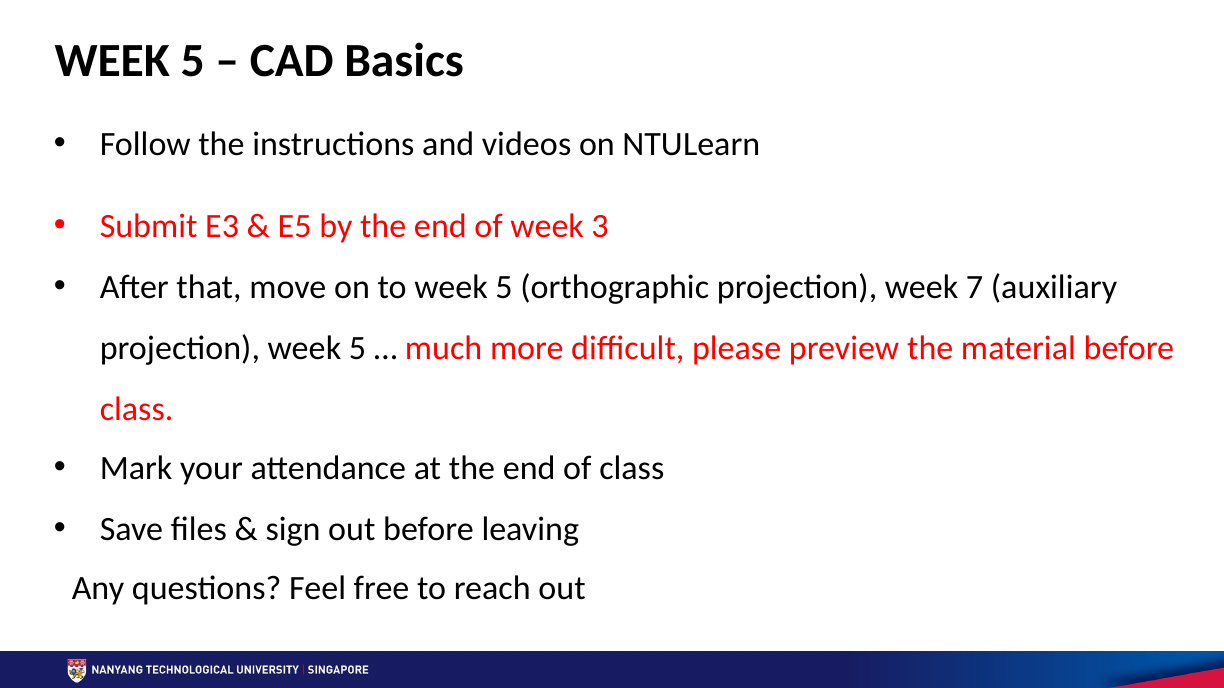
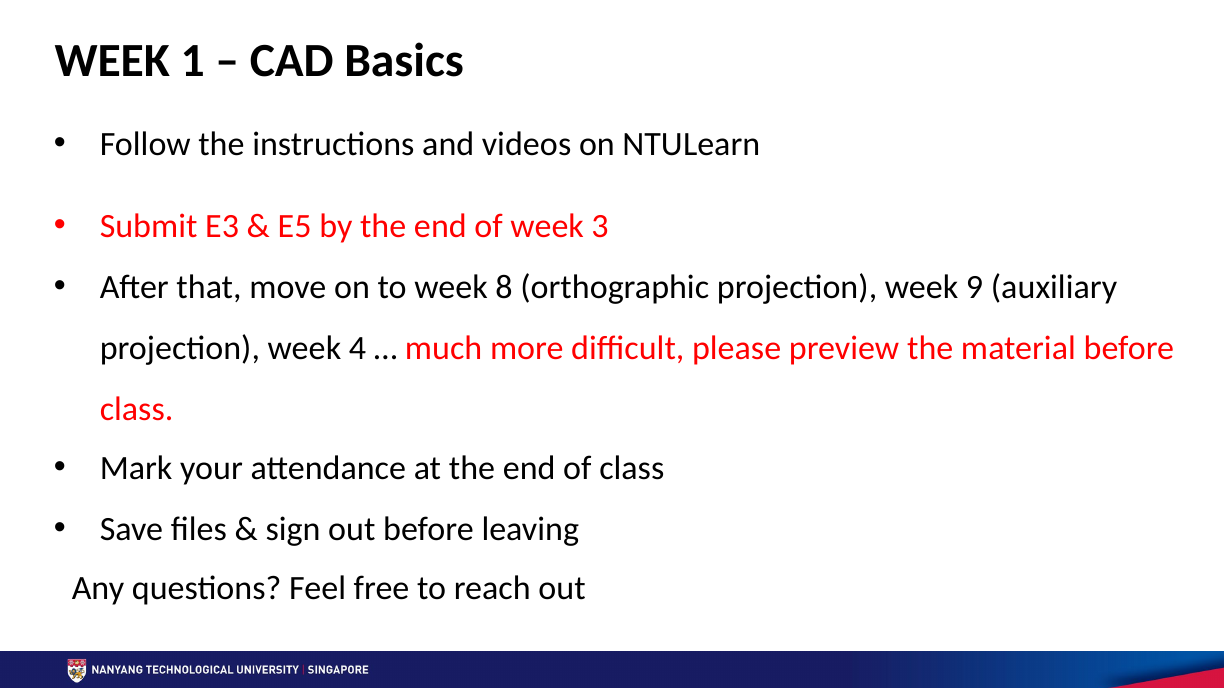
5 at (193, 60): 5 -> 1
to week 5: 5 -> 8
7: 7 -> 9
projection week 5: 5 -> 4
